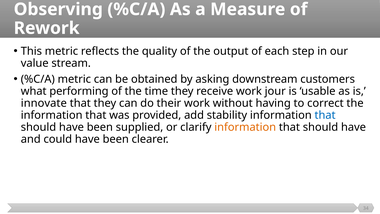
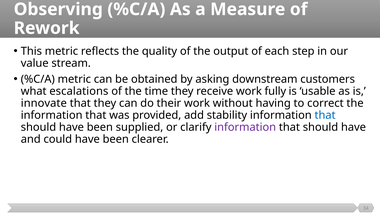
performing: performing -> escalations
jour: jour -> fully
information at (245, 127) colour: orange -> purple
